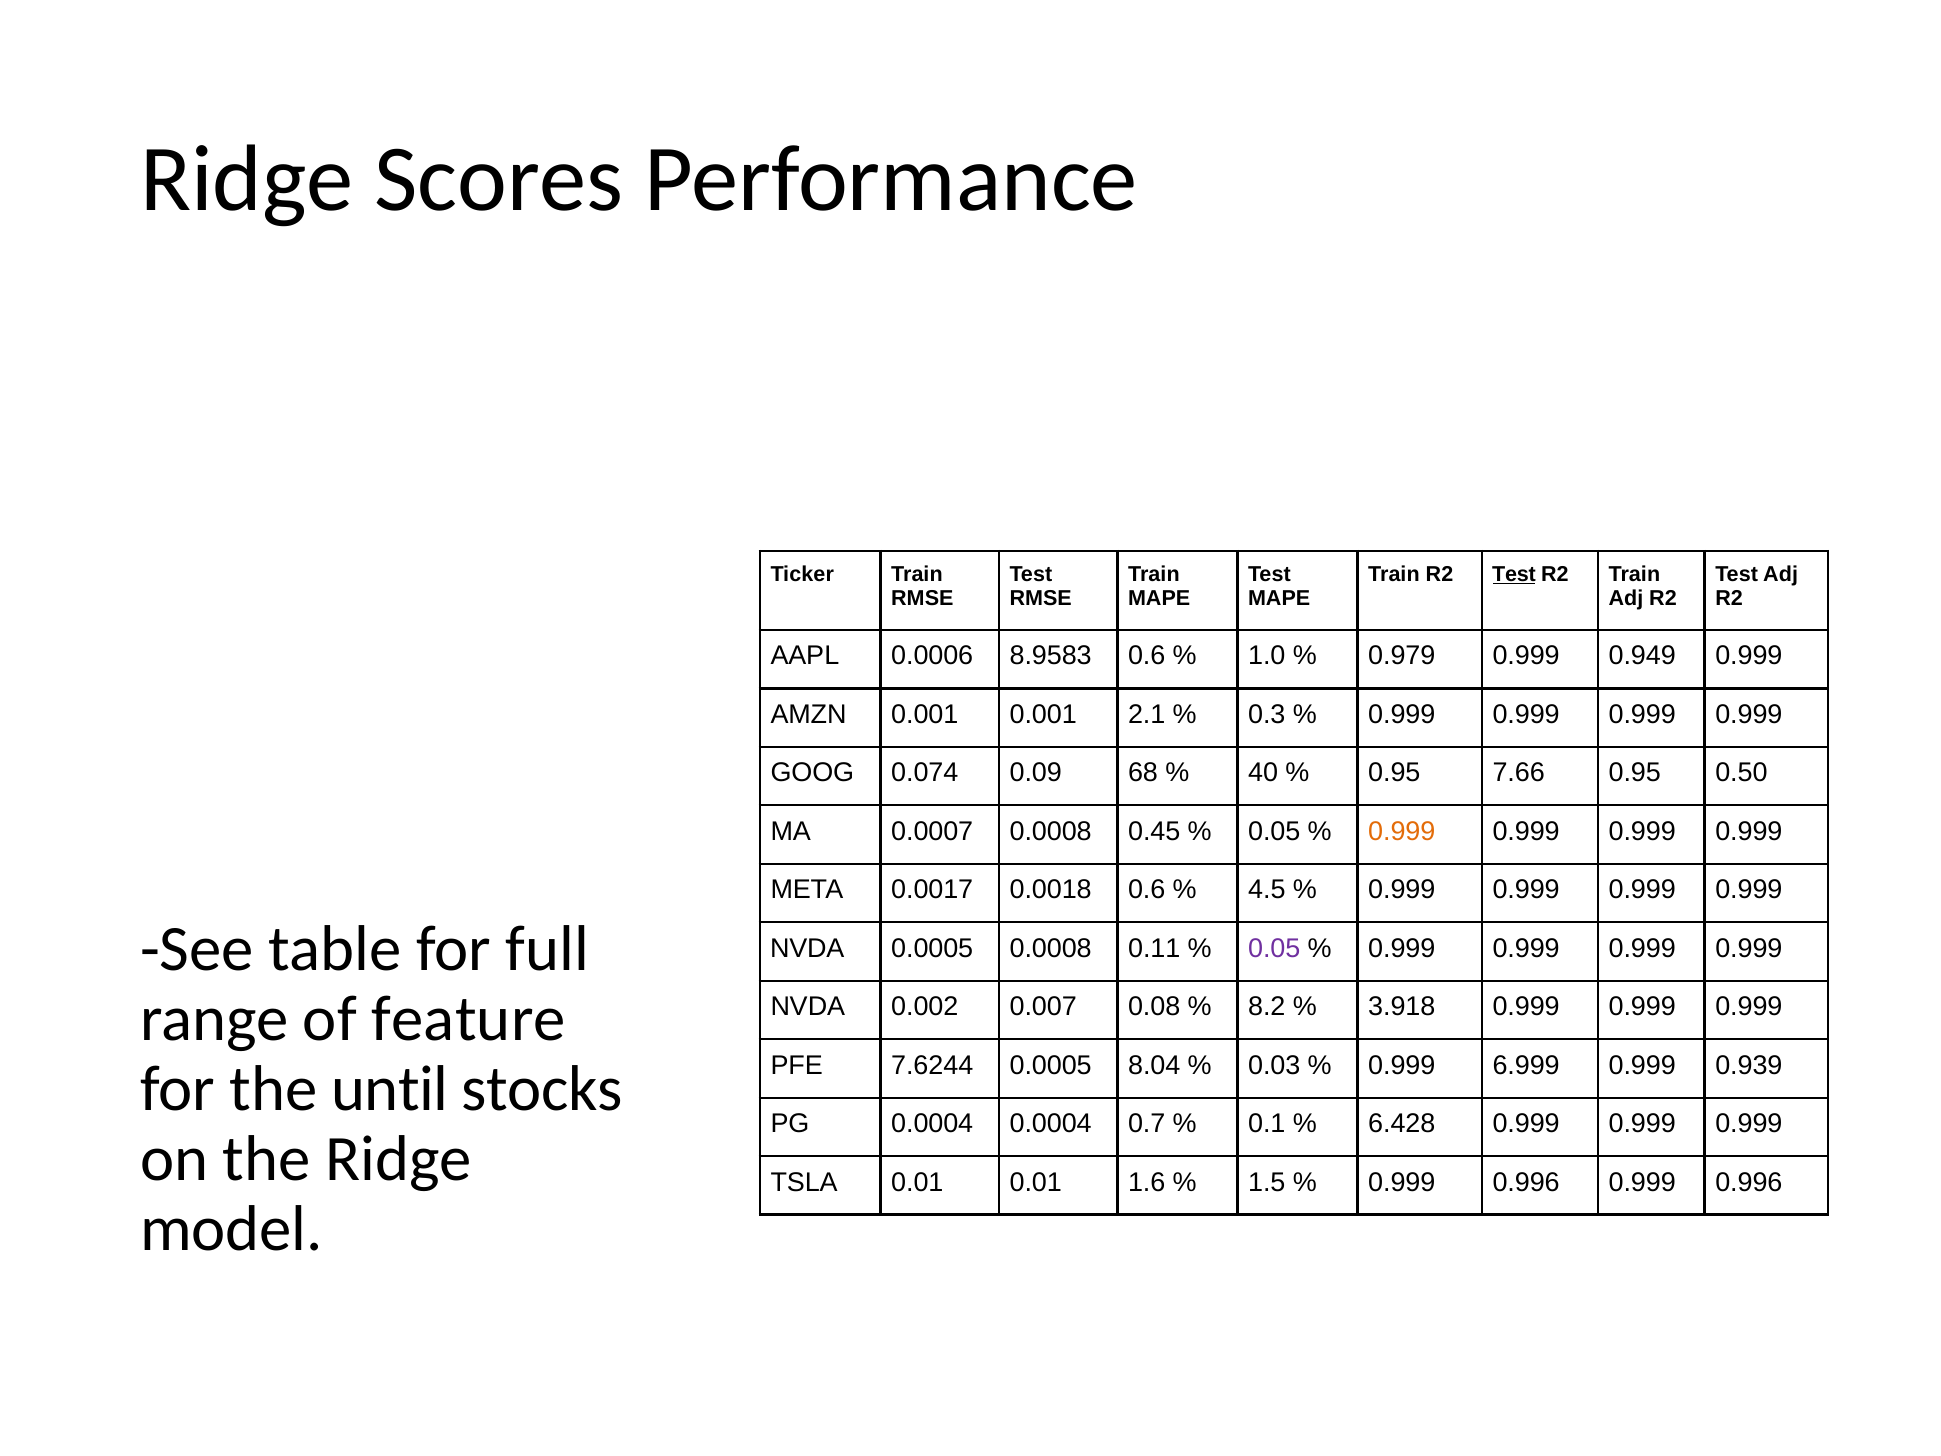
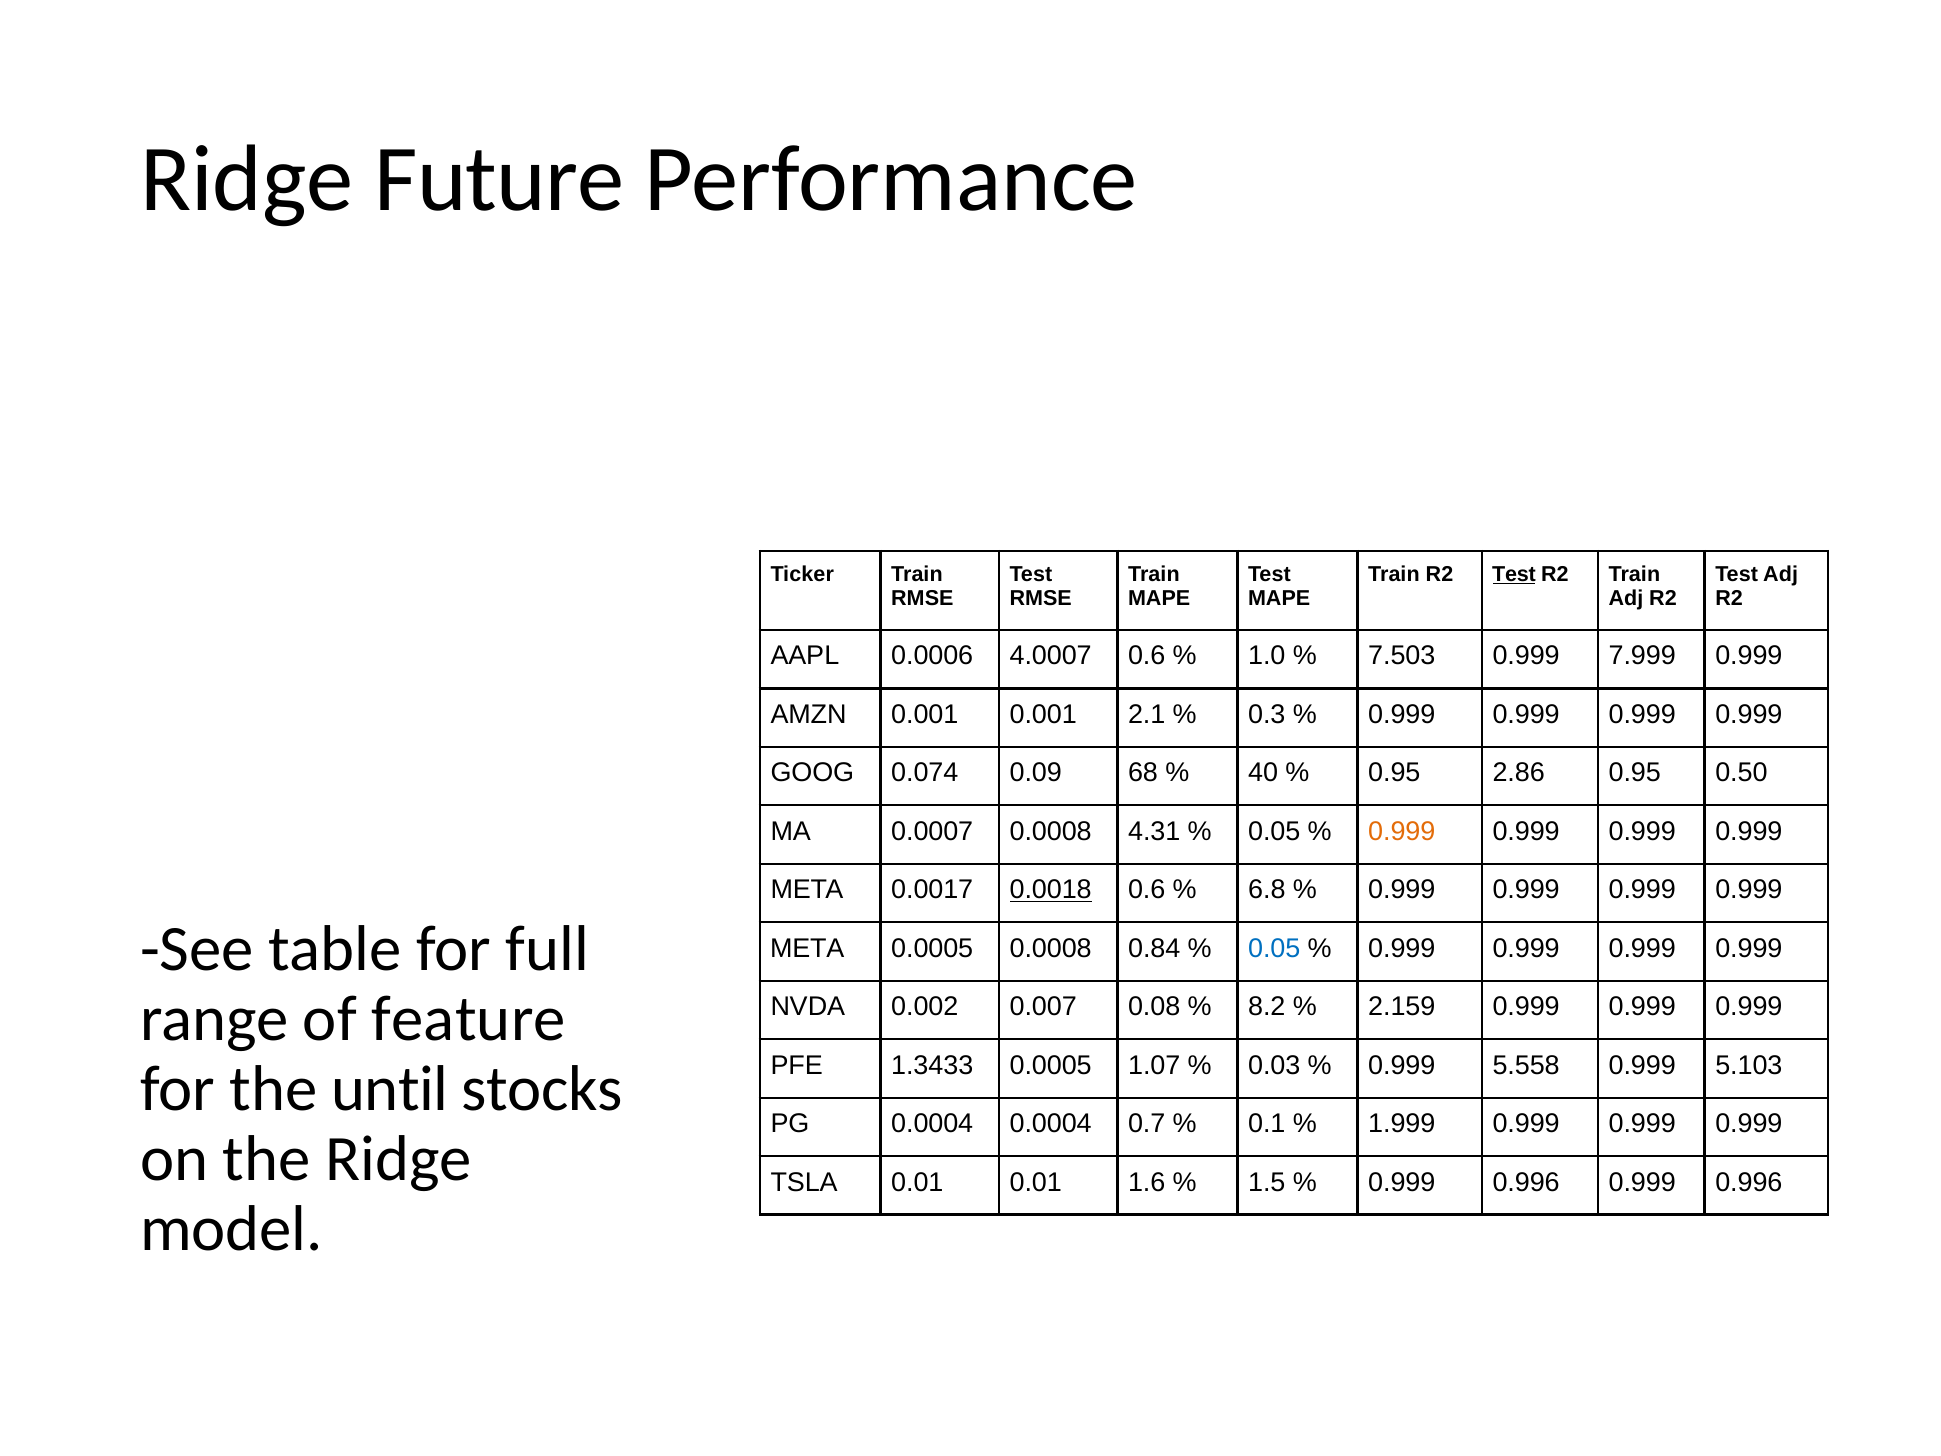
Scores: Scores -> Future
8.9583: 8.9583 -> 4.0007
0.979: 0.979 -> 7.503
0.949: 0.949 -> 7.999
7.66: 7.66 -> 2.86
0.45: 0.45 -> 4.31
0.0018 underline: none -> present
4.5: 4.5 -> 6.8
NVDA at (807, 948): NVDA -> META
0.11: 0.11 -> 0.84
0.05 at (1274, 948) colour: purple -> blue
3.918: 3.918 -> 2.159
7.6244: 7.6244 -> 1.3433
8.04: 8.04 -> 1.07
6.999: 6.999 -> 5.558
0.939: 0.939 -> 5.103
6.428: 6.428 -> 1.999
